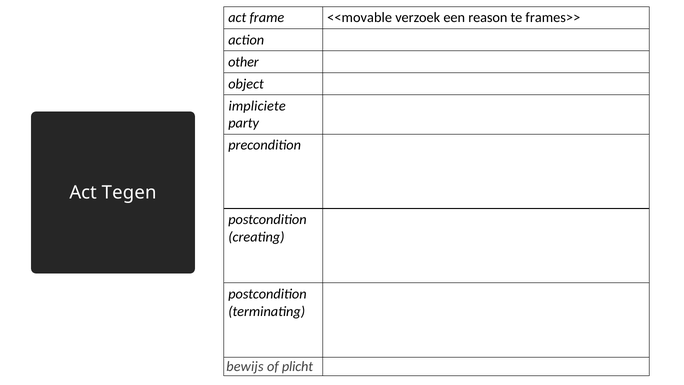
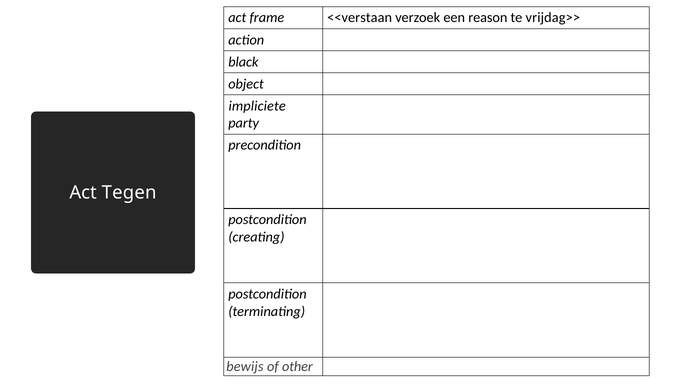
<<movable: <<movable -> <<verstaan
frames>>: frames>> -> vrijdag>>
other: other -> black
plicht: plicht -> other
